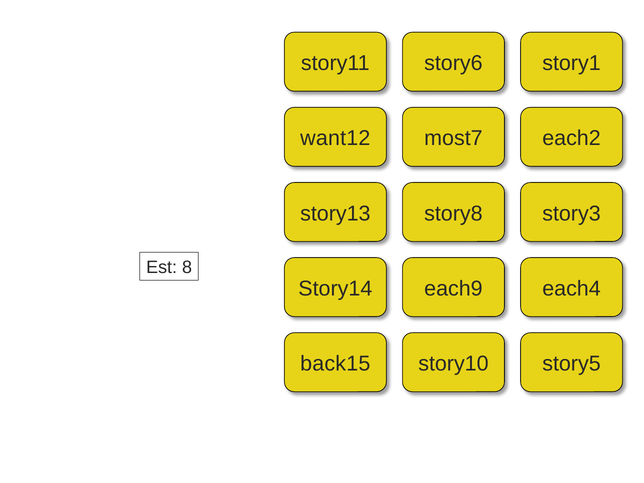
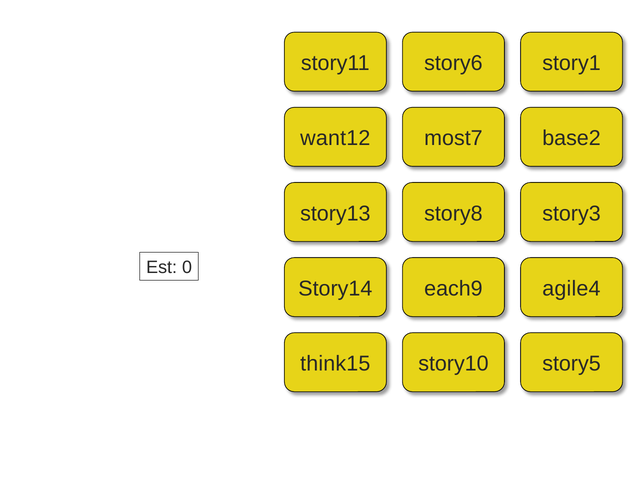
each2: each2 -> base2
8: 8 -> 0
each4: each4 -> agile4
back15: back15 -> think15
